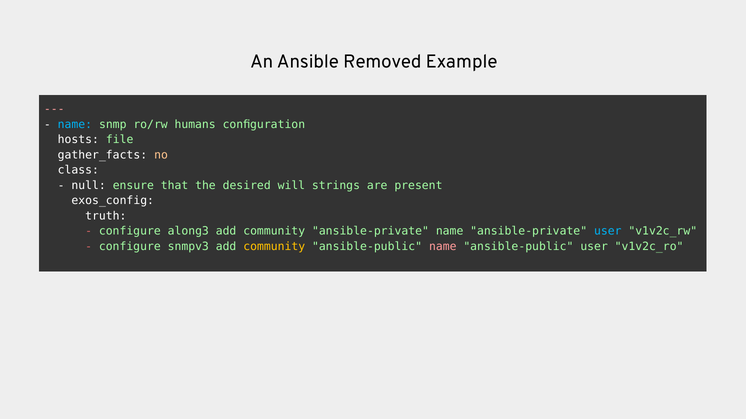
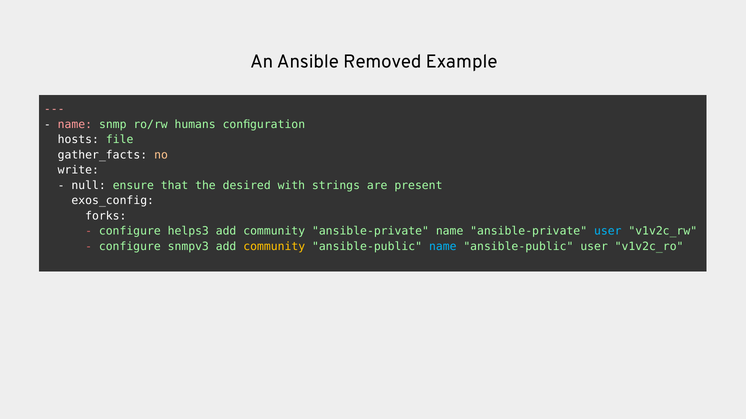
name at (75, 124) colour: light blue -> pink
class: class -> write
will: will -> with
truth: truth -> forks
along3: along3 -> helps3
name at (443, 247) colour: pink -> light blue
